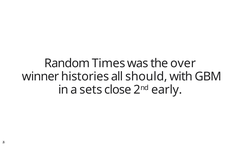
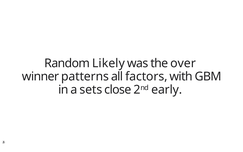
Times: Times -> Likely
histories: histories -> patterns
should: should -> factors
